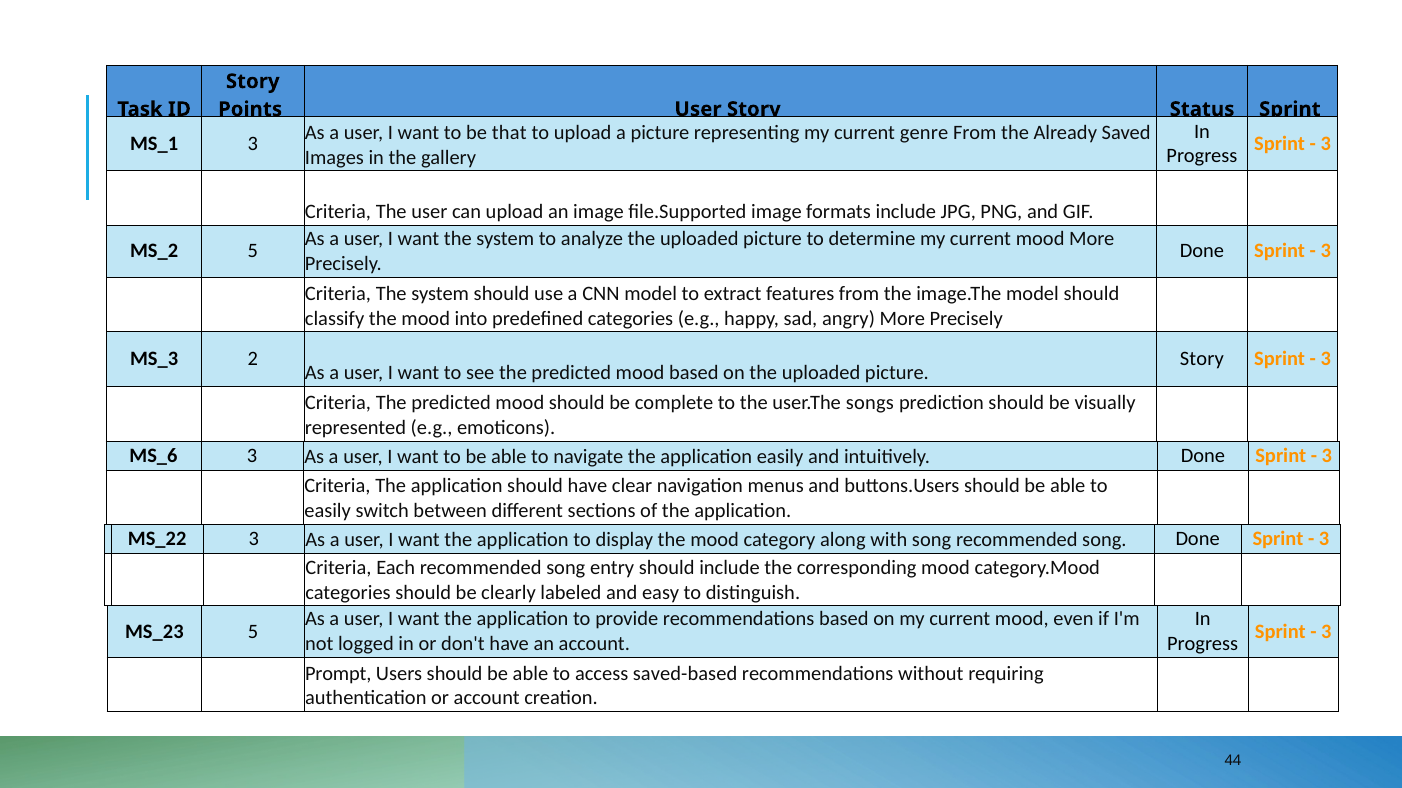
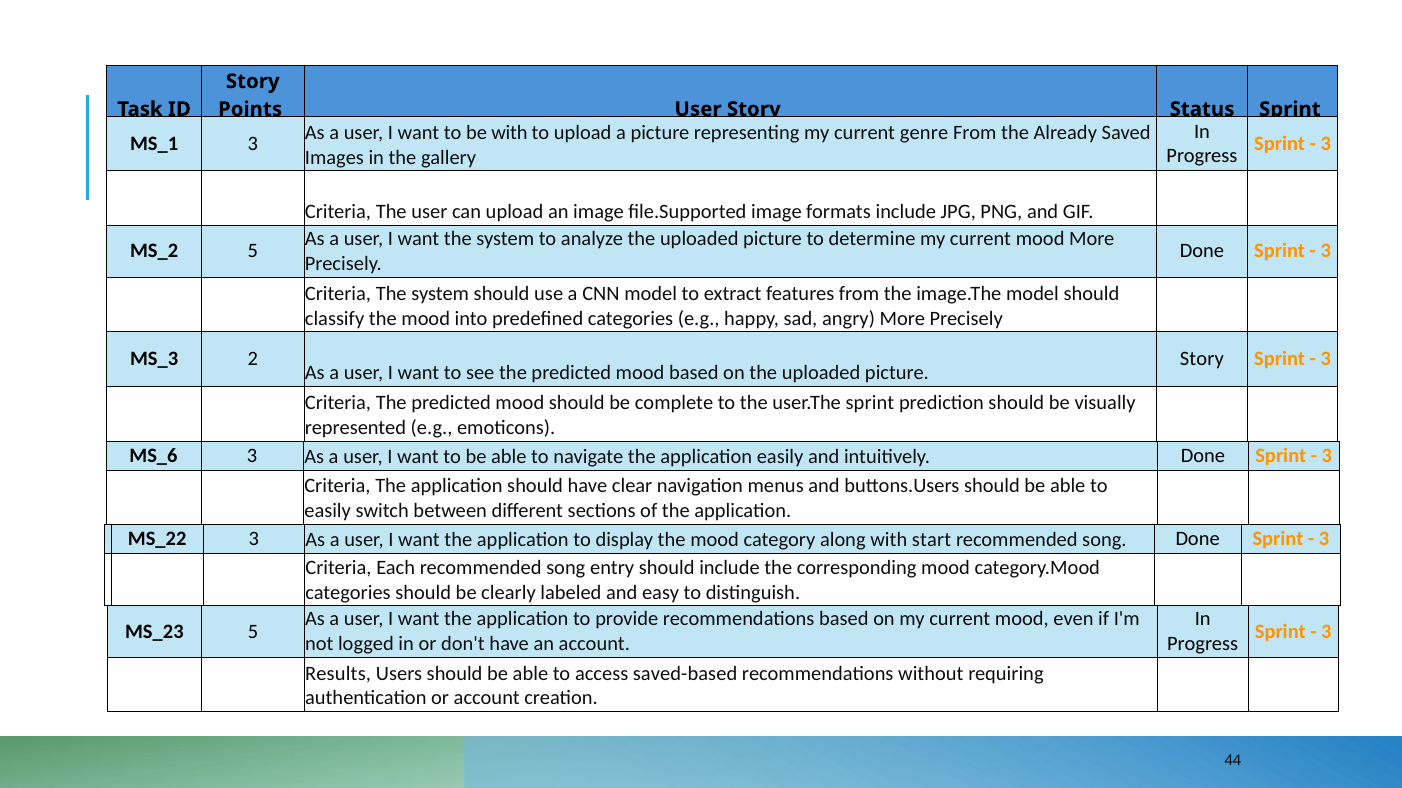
be that: that -> with
user.The songs: songs -> sprint
with song: song -> start
Prompt: Prompt -> Results
